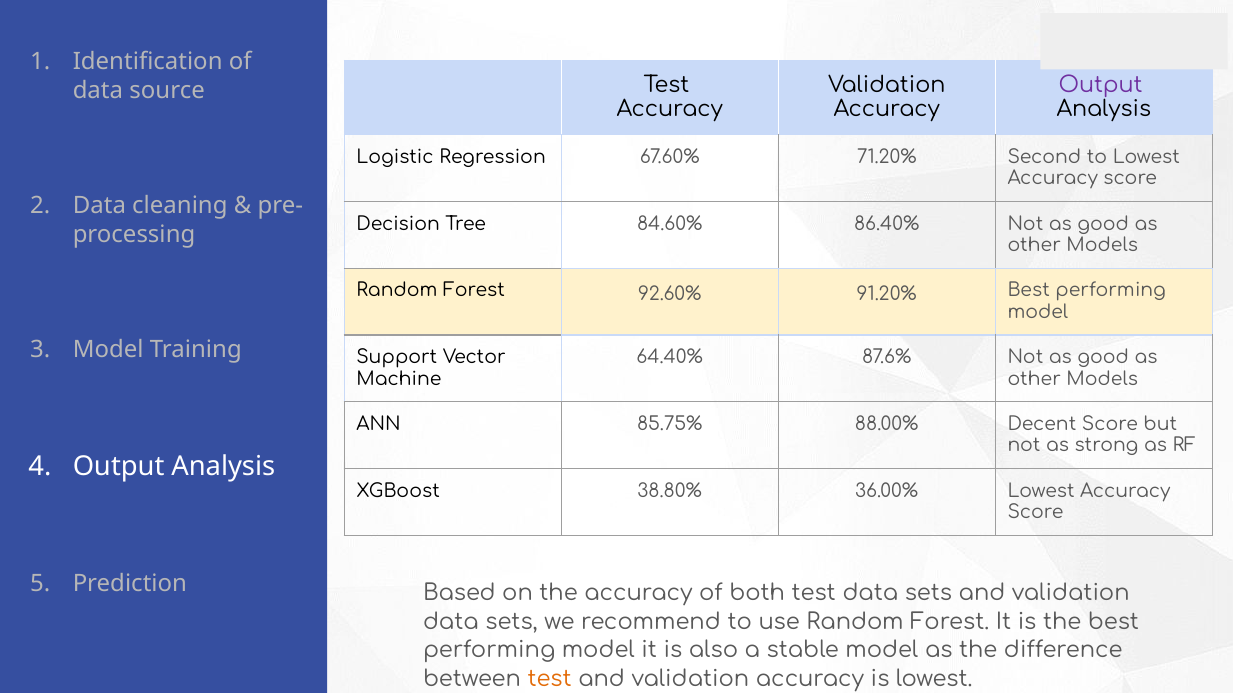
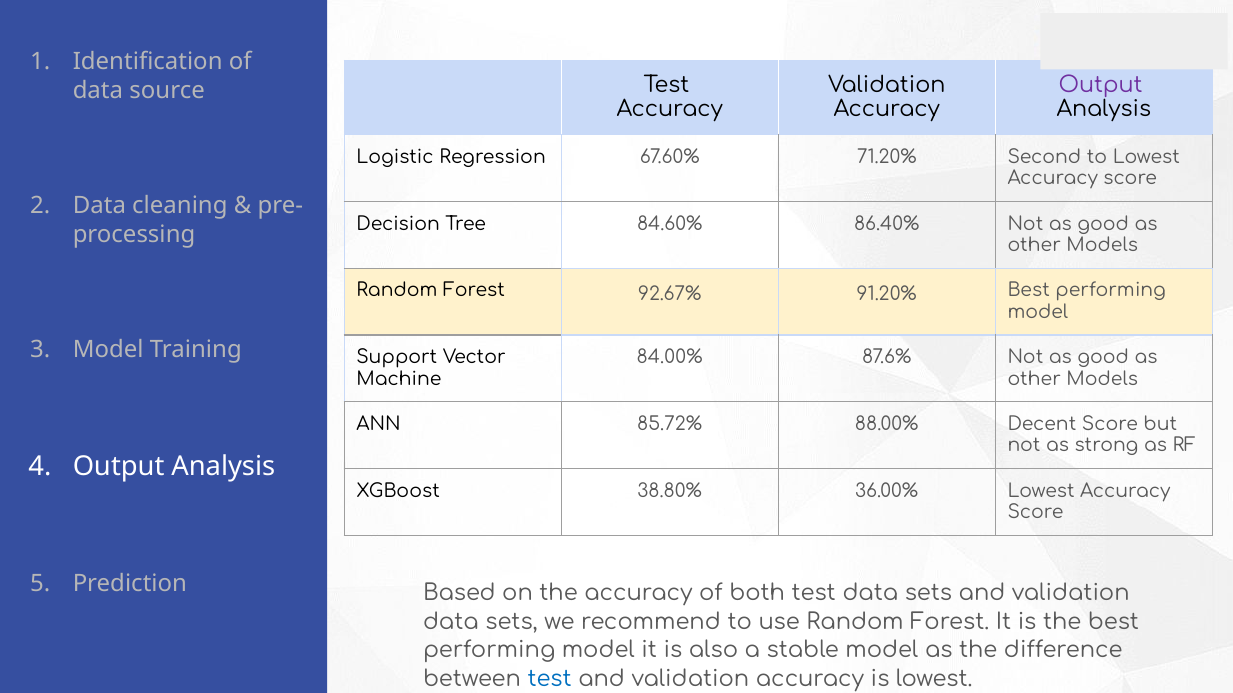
92.60%: 92.60% -> 92.67%
64.40%: 64.40% -> 84.00%
85.75%: 85.75% -> 85.72%
test at (550, 679) colour: orange -> blue
